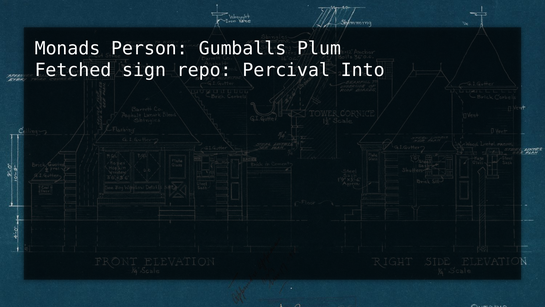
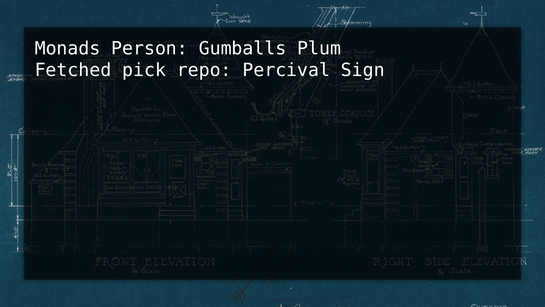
sign: sign -> pick
Into: Into -> Sign
